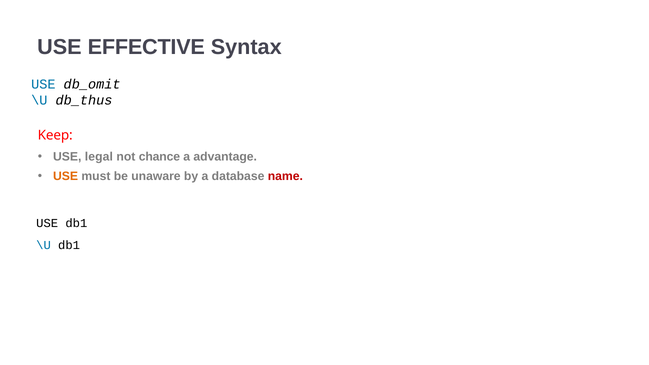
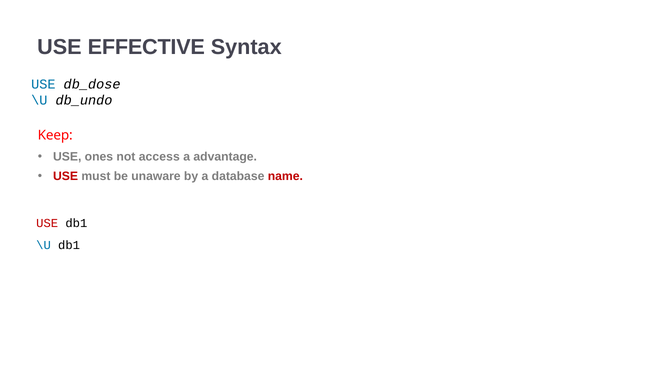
db_omit: db_omit -> db_dose
db_thus: db_thus -> db_undo
legal: legal -> ones
chance: chance -> access
USE at (66, 176) colour: orange -> red
USE at (47, 223) colour: black -> red
